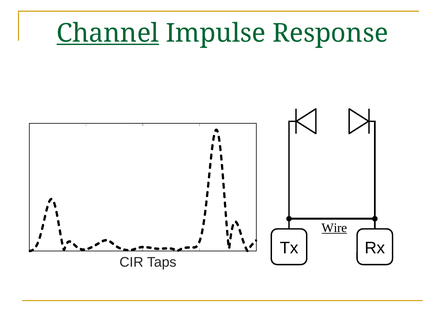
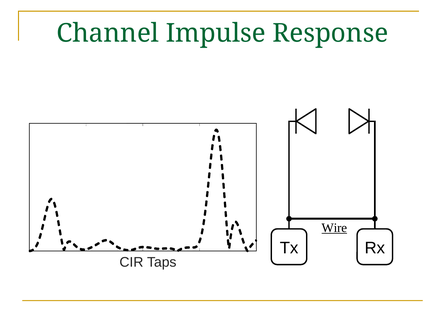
Channel underline: present -> none
